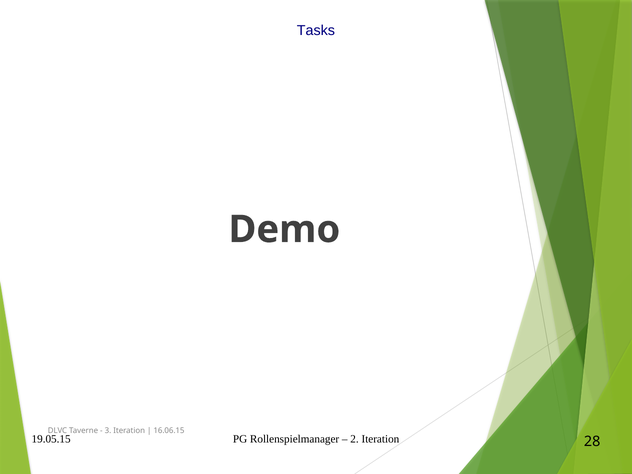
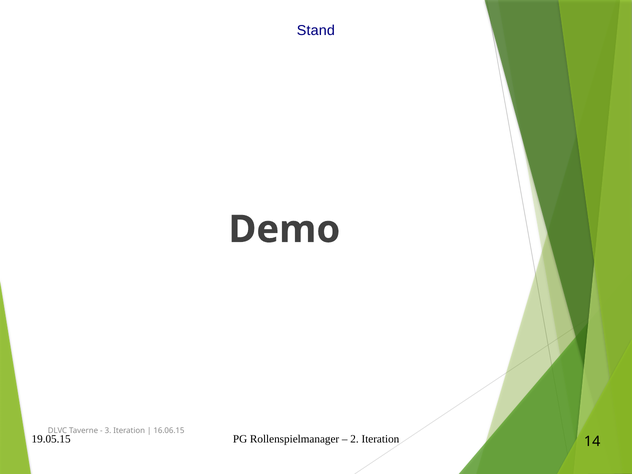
Tasks: Tasks -> Stand
28: 28 -> 14
